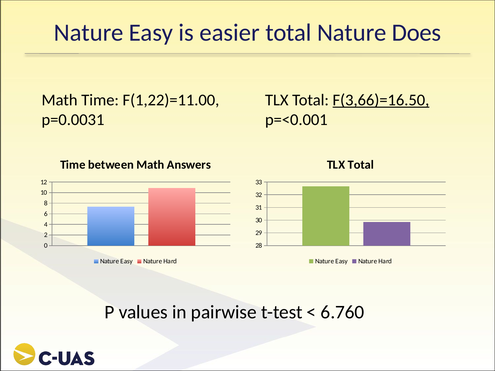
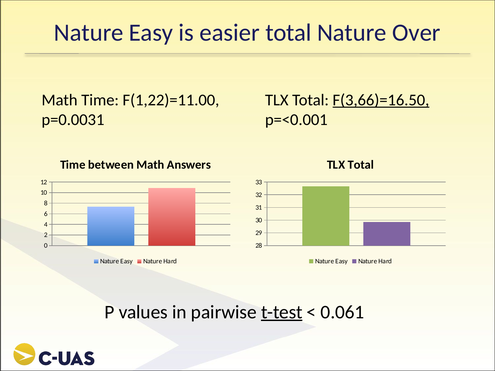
Does: Does -> Over
t-test underline: none -> present
6.760: 6.760 -> 0.061
